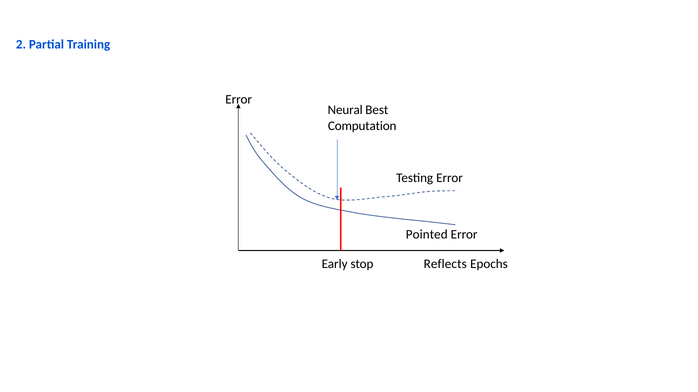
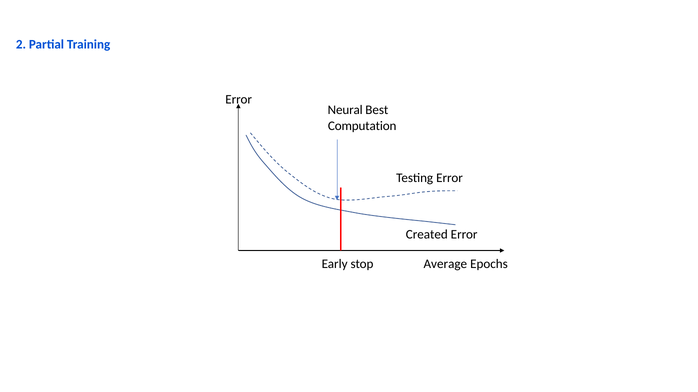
Pointed: Pointed -> Created
Reflects: Reflects -> Average
